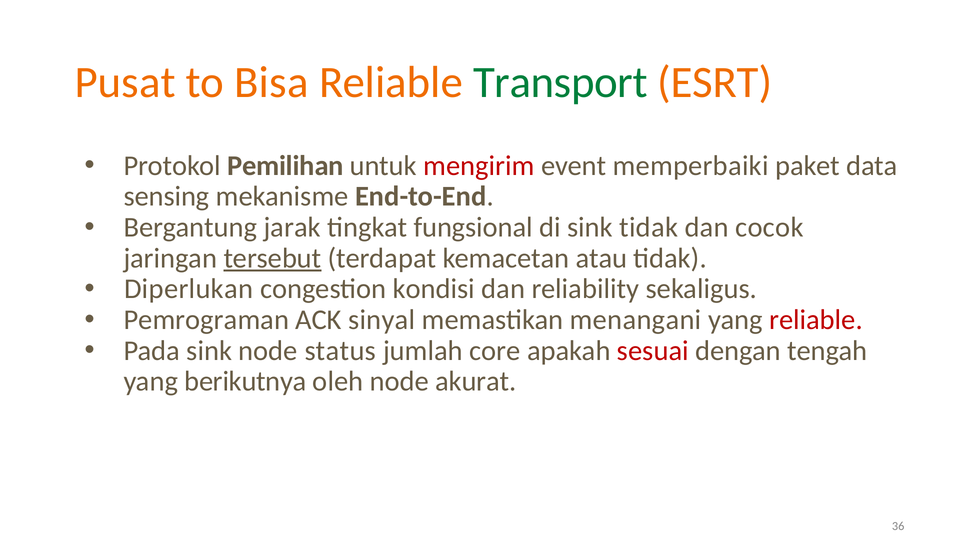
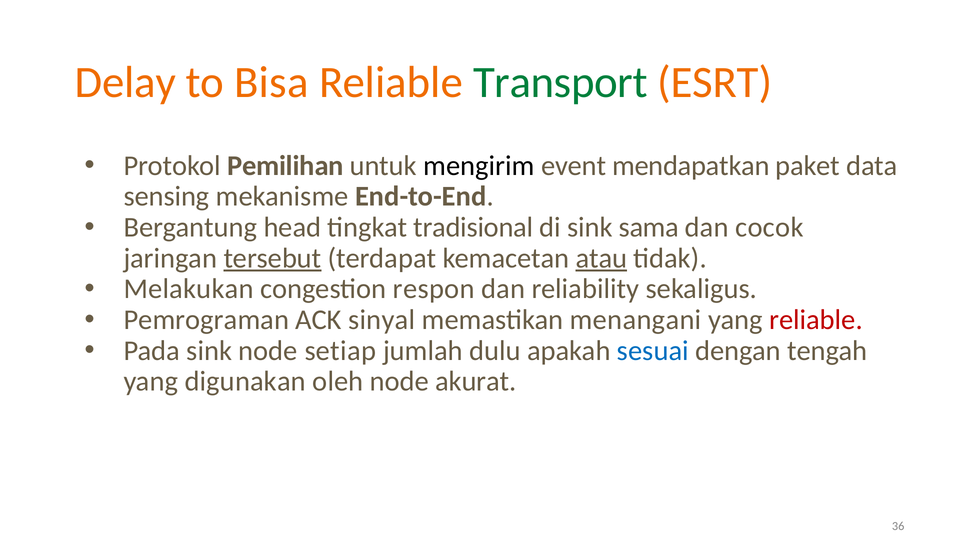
Pusat: Pusat -> Delay
mengirim colour: red -> black
memperbaiki: memperbaiki -> mendapatkan
jarak: jarak -> head
fungsional: fungsional -> tradisional
sink tidak: tidak -> sama
atau underline: none -> present
Diperlukan: Diperlukan -> Melakukan
kondisi: kondisi -> respon
status: status -> setiap
core: core -> dulu
sesuai colour: red -> blue
berikutnya: berikutnya -> digunakan
